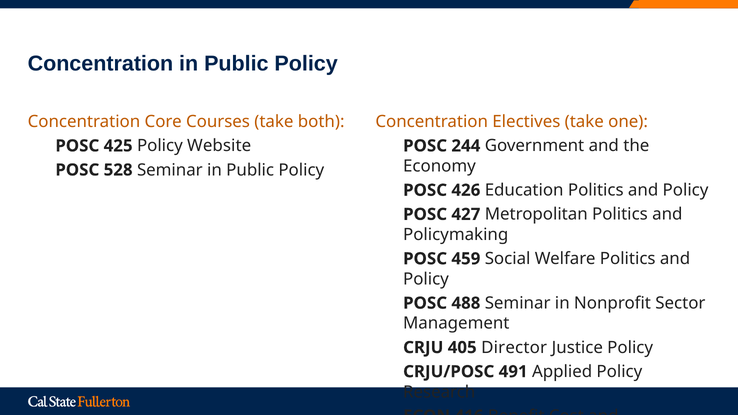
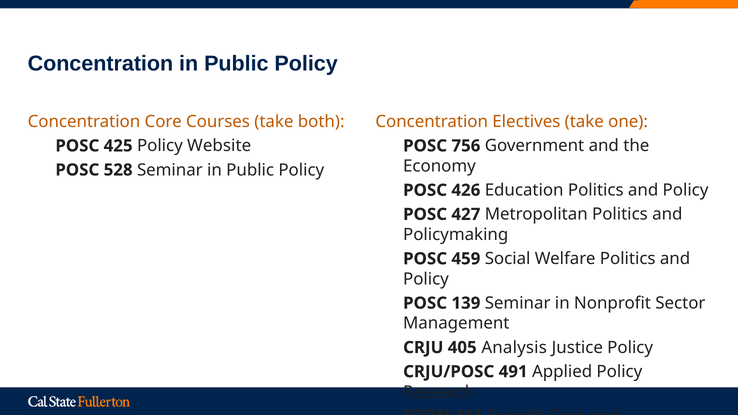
244: 244 -> 756
488: 488 -> 139
405 Director: Director -> Analysis
